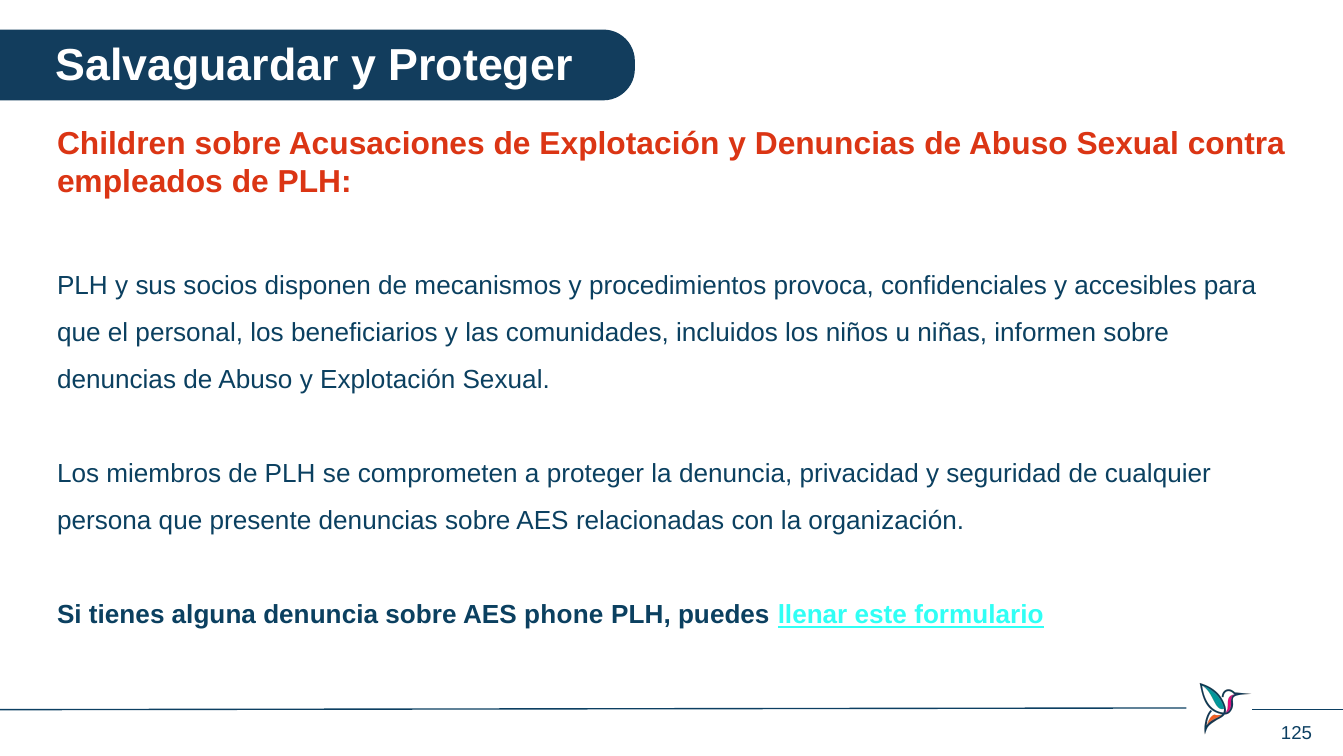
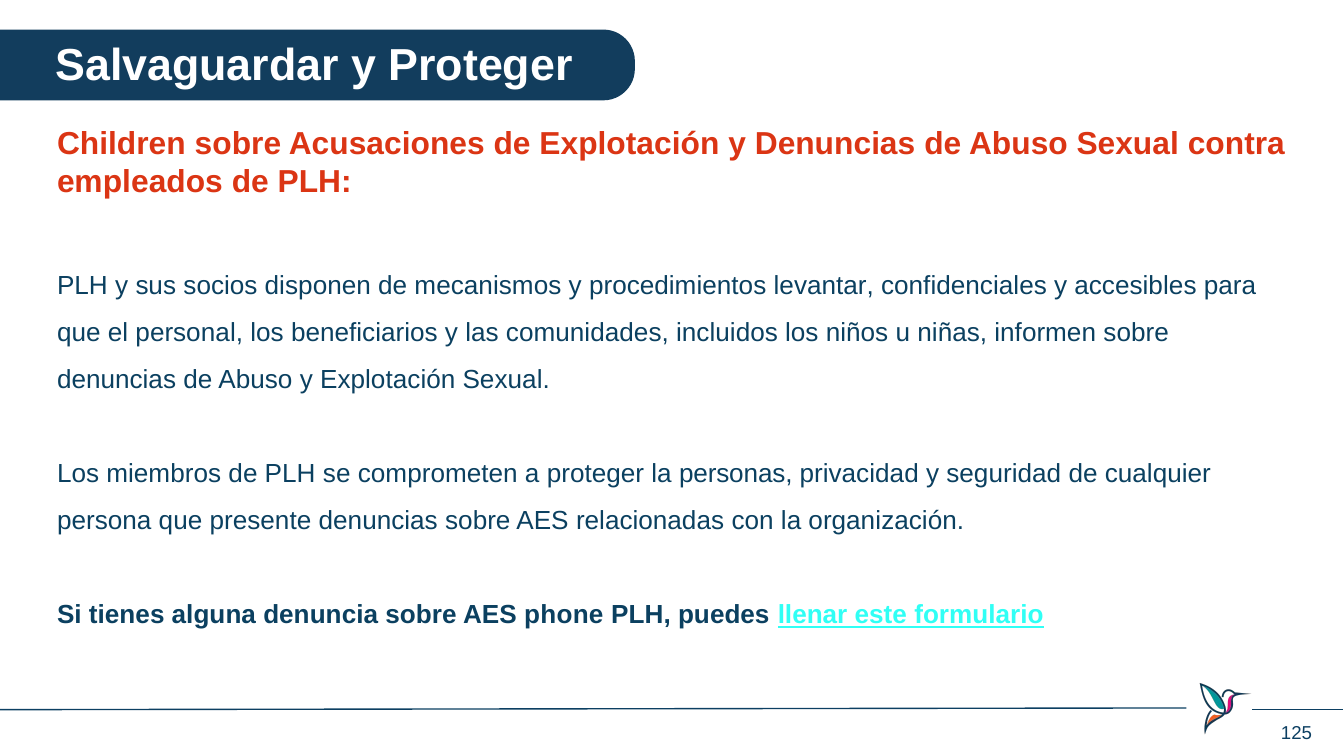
provoca: provoca -> levantar
la denuncia: denuncia -> personas
